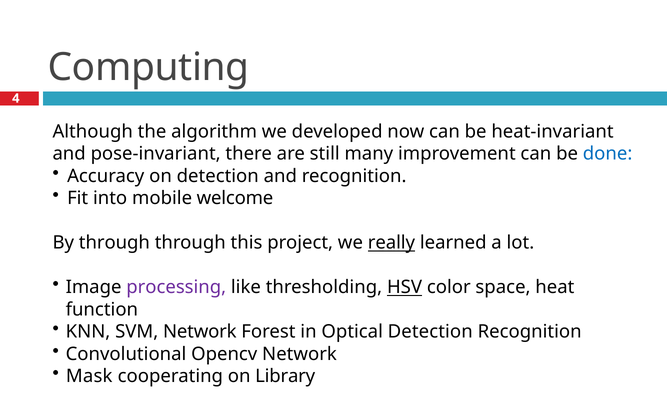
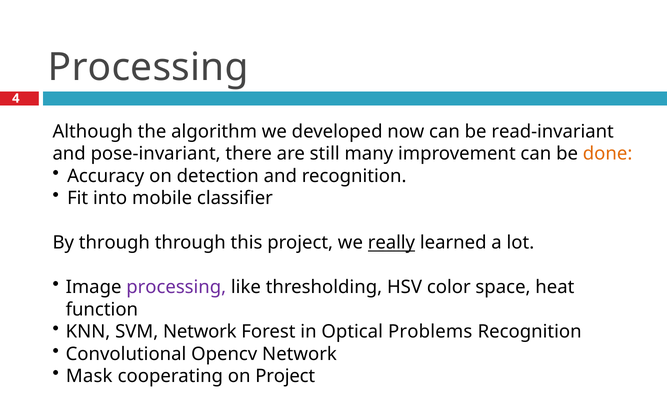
Computing at (149, 67): Computing -> Processing
heat-invariant: heat-invariant -> read-invariant
done colour: blue -> orange
welcome: welcome -> classifier
HSV underline: present -> none
Optical Detection: Detection -> Problems
on Library: Library -> Project
